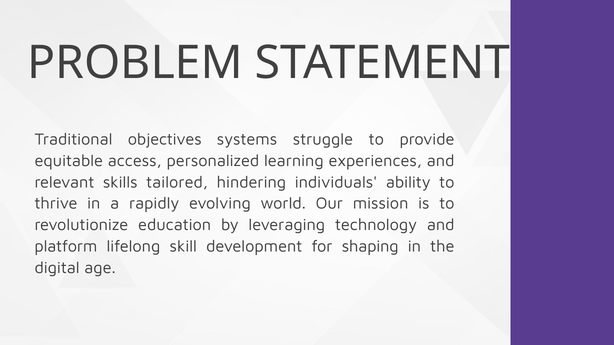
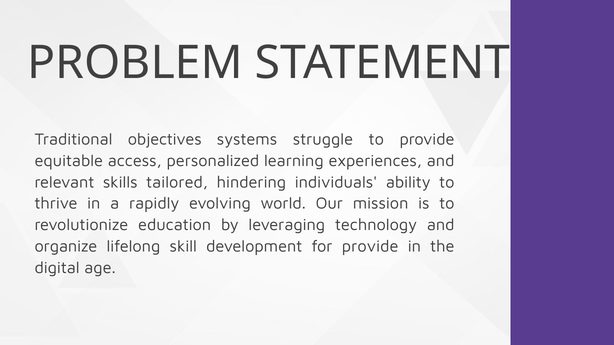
platform: platform -> organize
for shaping: shaping -> provide
